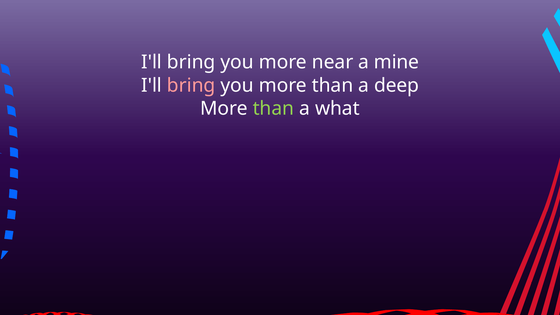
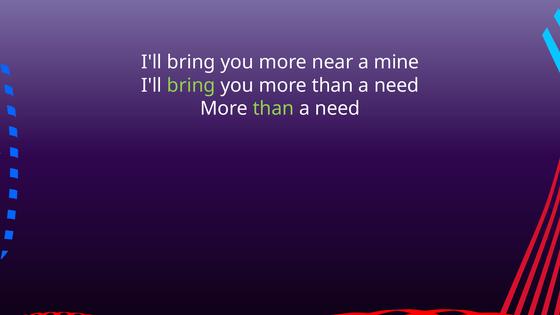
bring at (191, 85) colour: pink -> light green
deep at (396, 85): deep -> need
what at (337, 108): what -> need
